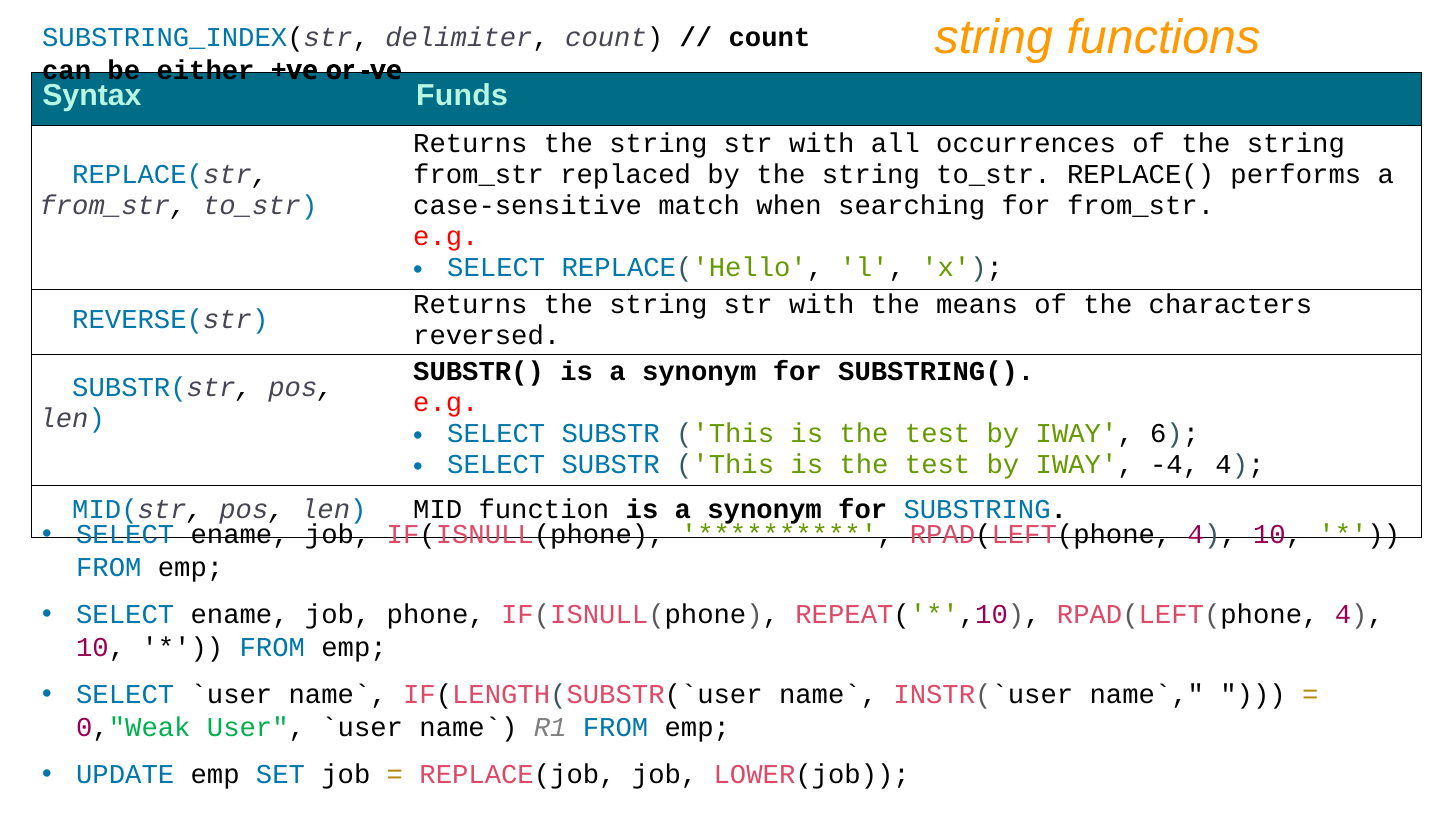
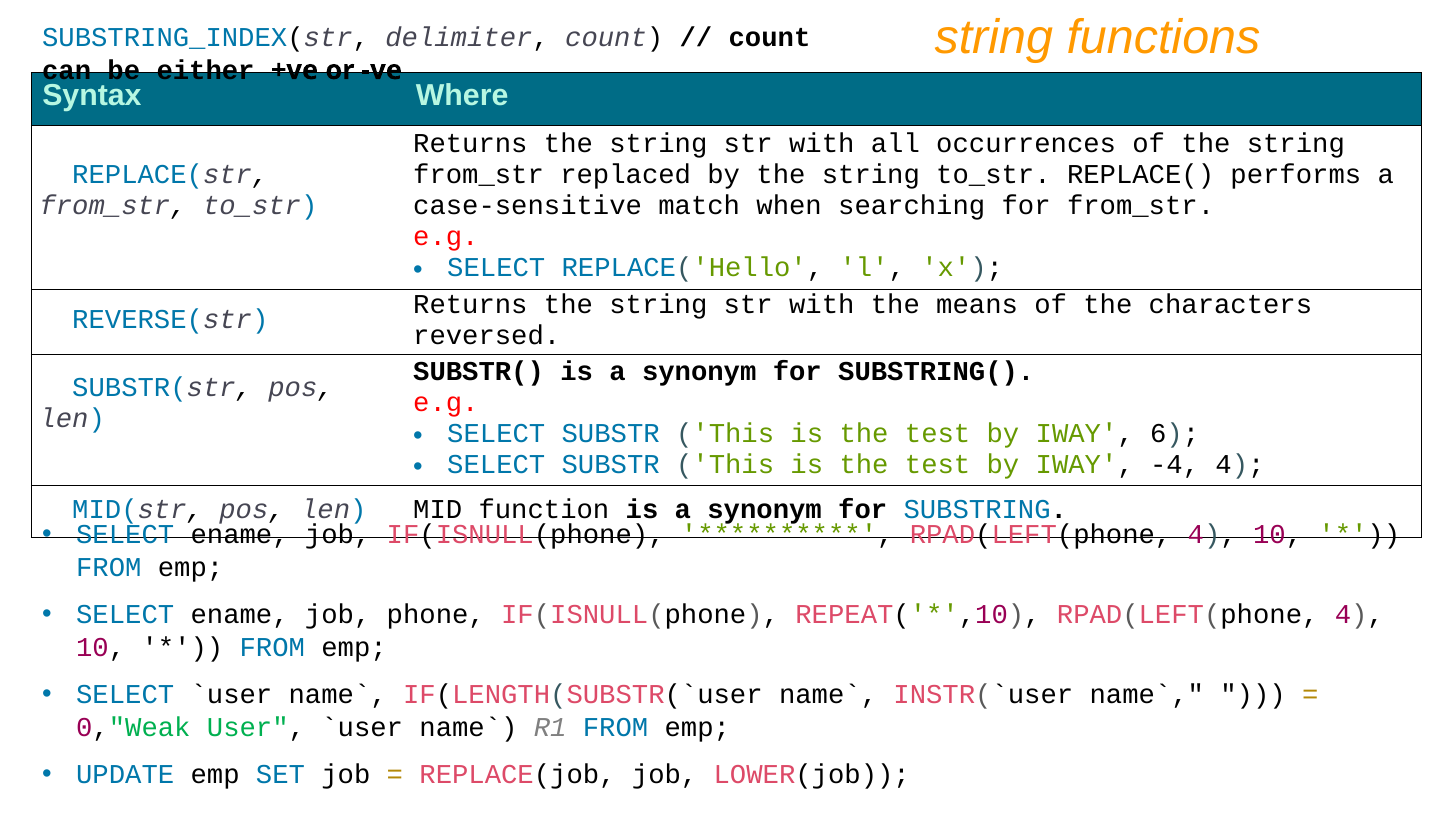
Funds: Funds -> Where
